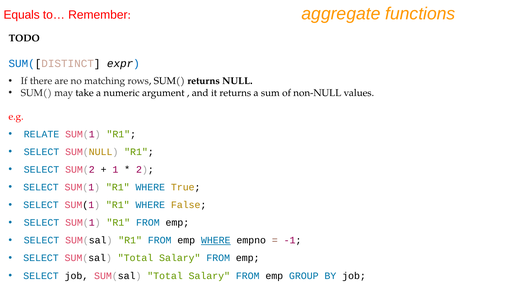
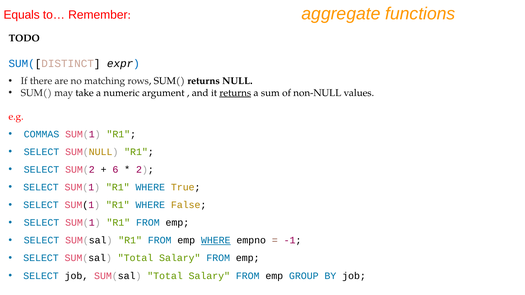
returns at (235, 93) underline: none -> present
RELATE: RELATE -> COMMAS
1: 1 -> 6
